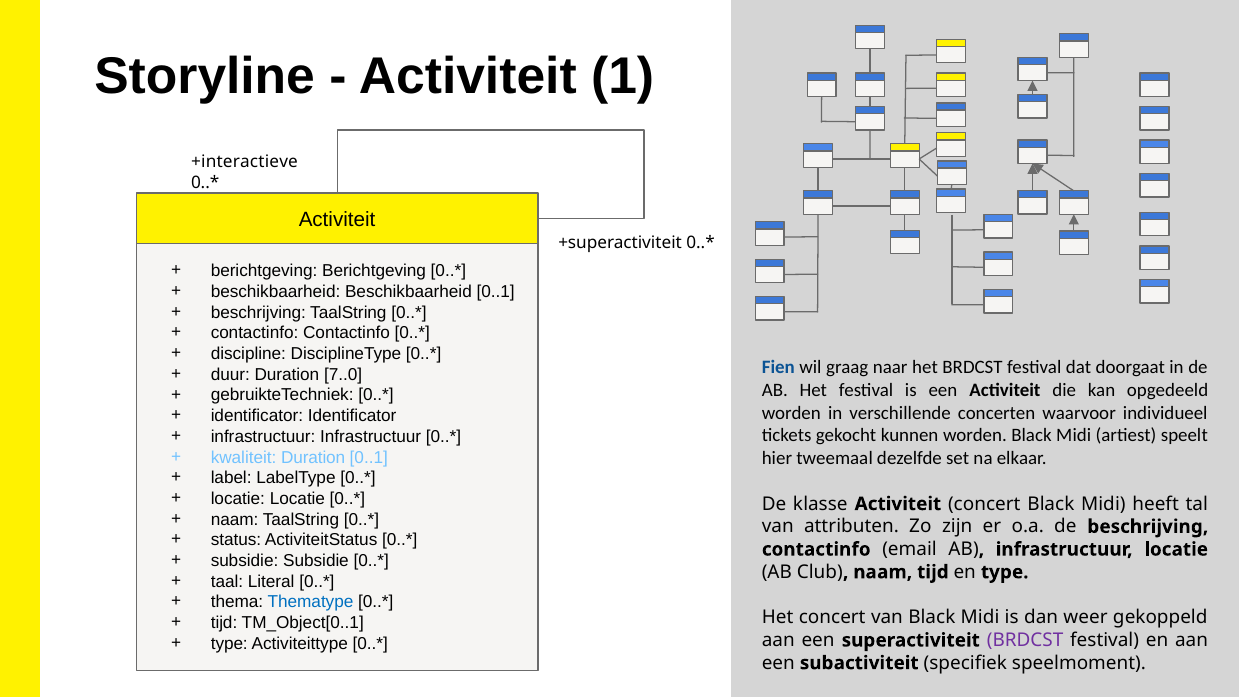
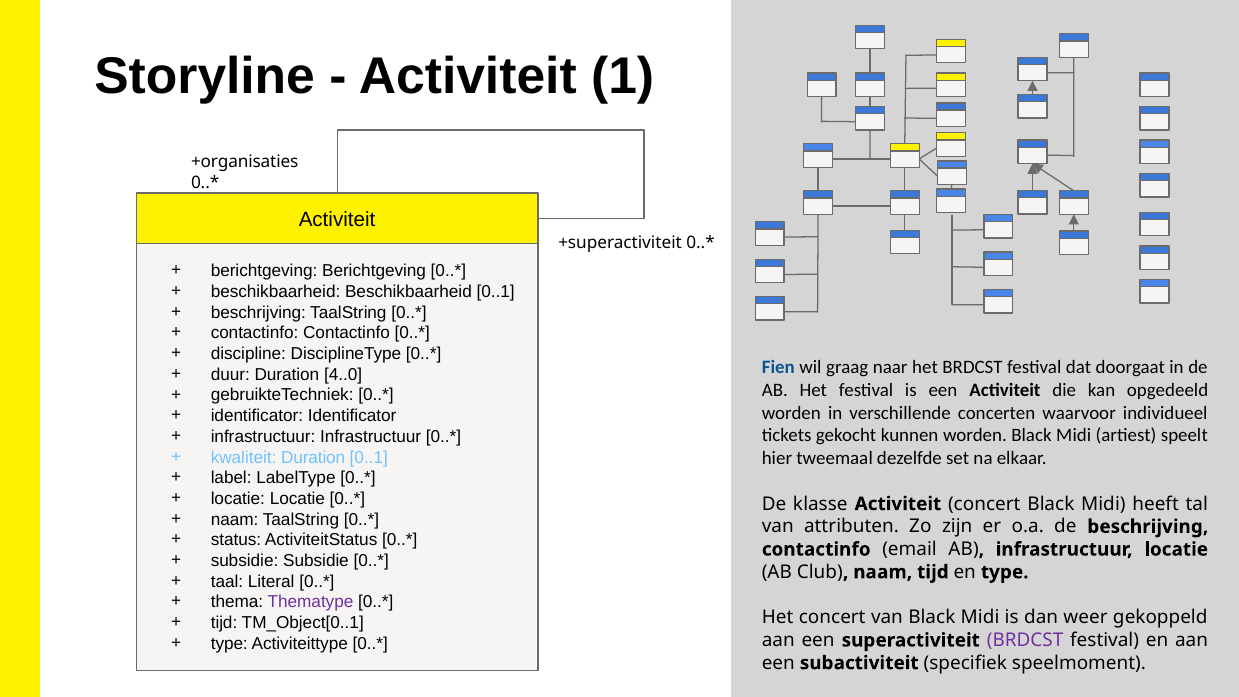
+interactieve: +interactieve -> +organisaties
7..0: 7..0 -> 4..0
Thematype colour: blue -> purple
